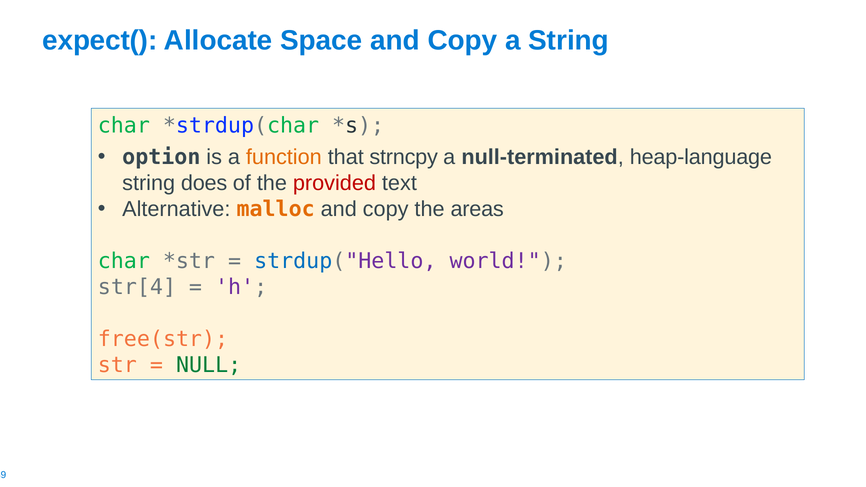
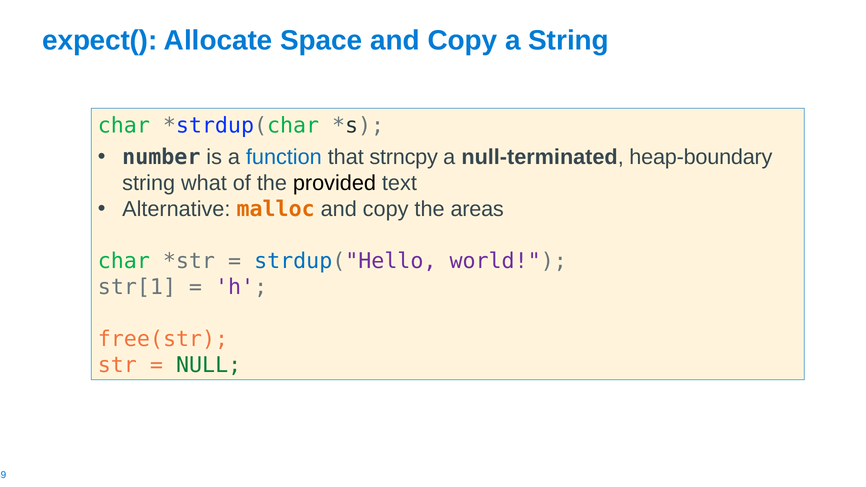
option: option -> number
function colour: orange -> blue
heap-language: heap-language -> heap-boundary
does: does -> what
provided colour: red -> black
str[4: str[4 -> str[1
